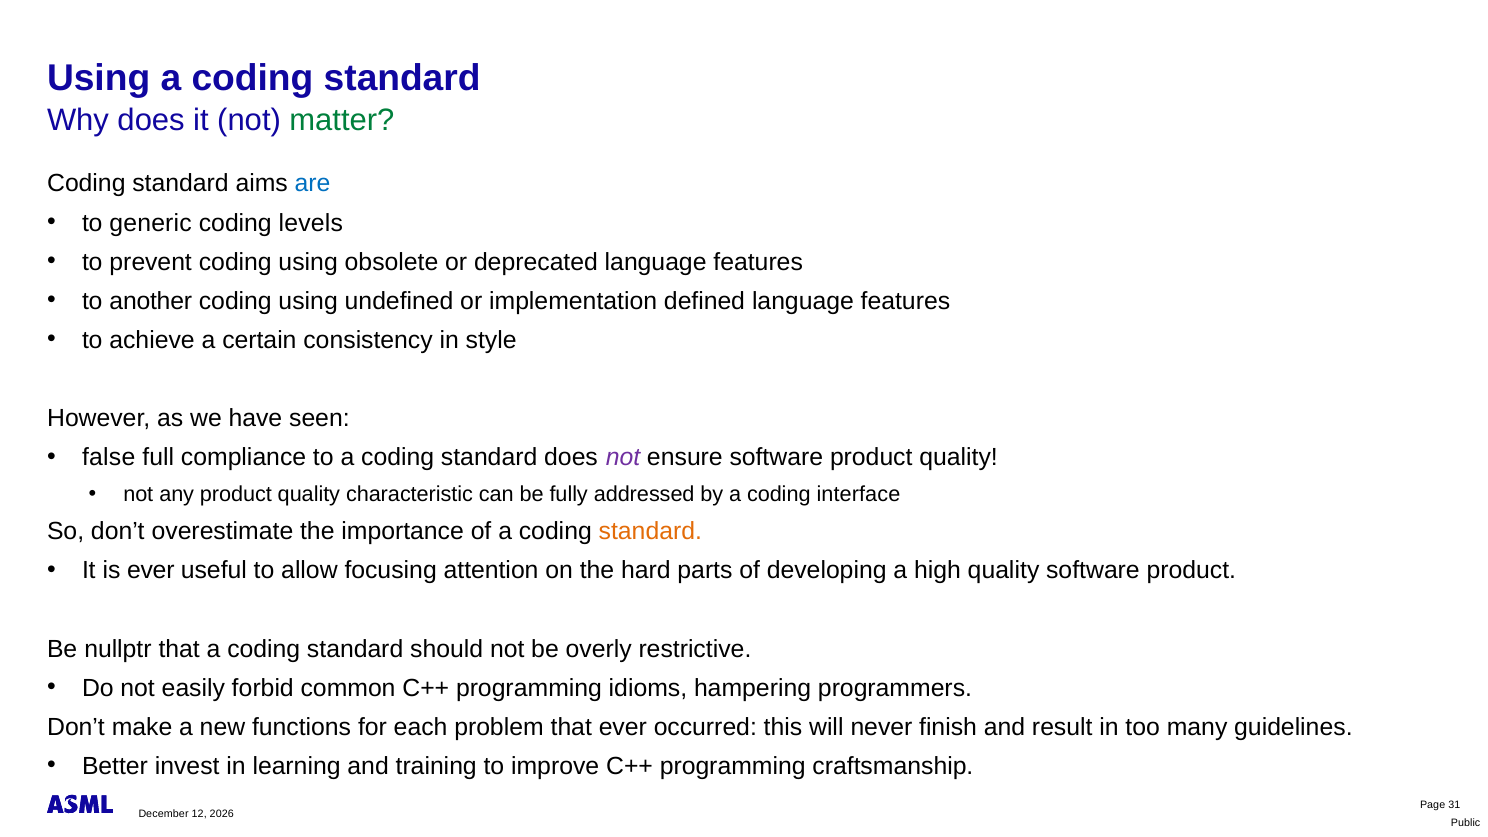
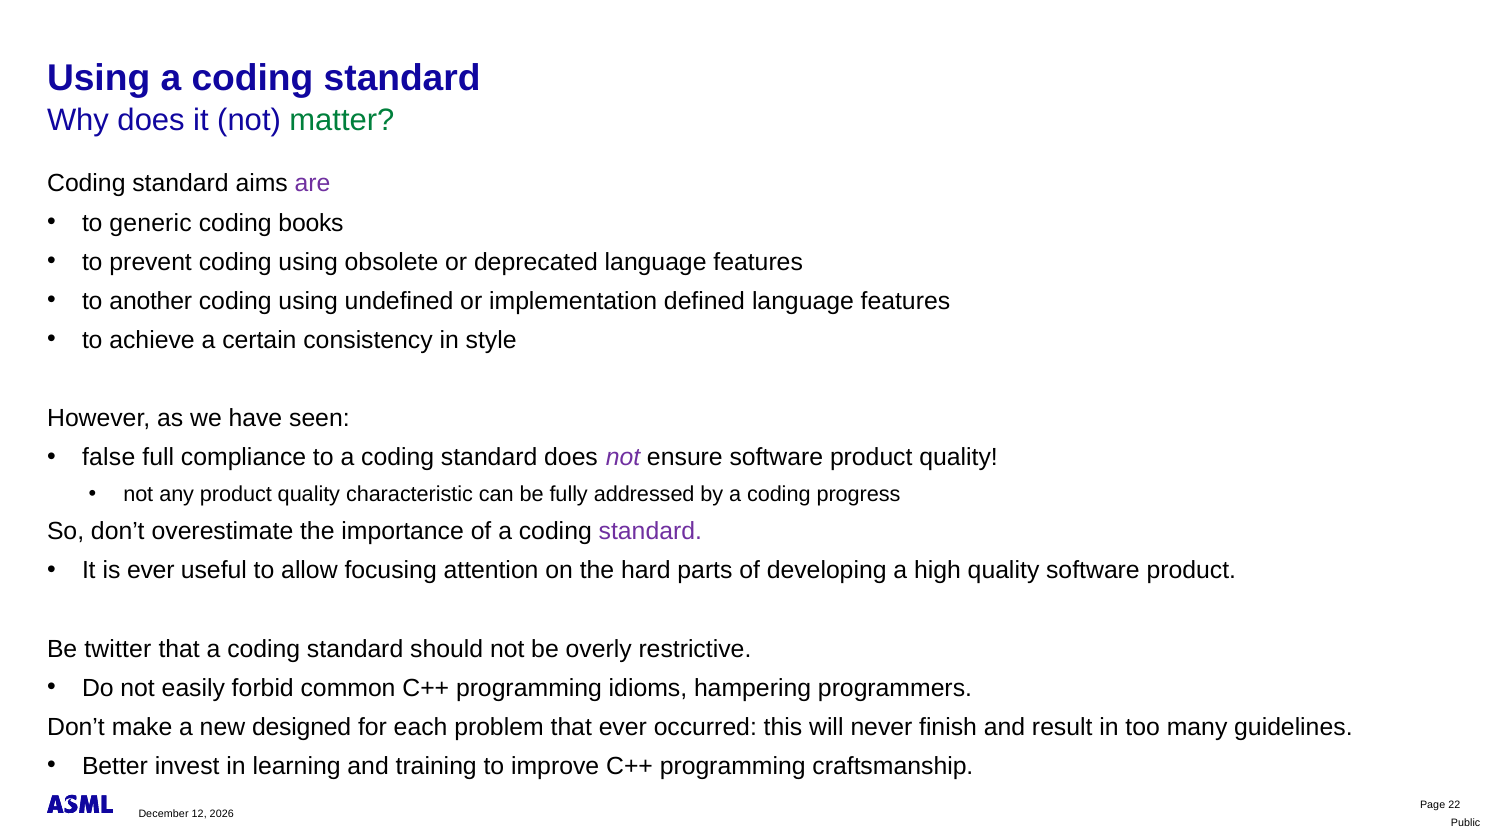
are colour: blue -> purple
levels: levels -> books
interface: interface -> progress
standard at (650, 532) colour: orange -> purple
nullptr: nullptr -> twitter
functions: functions -> designed
31: 31 -> 22
